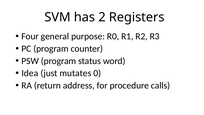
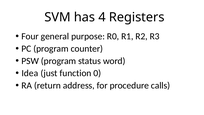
2: 2 -> 4
mutates: mutates -> function
